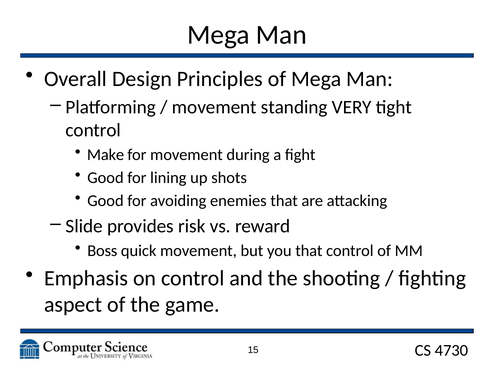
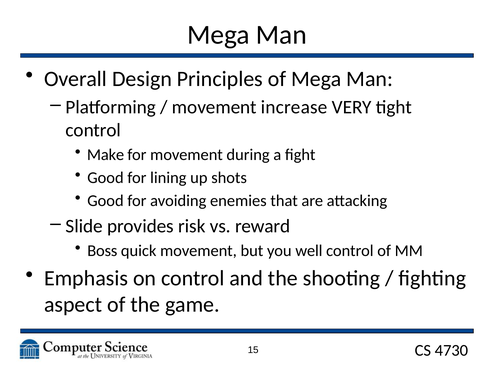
standing: standing -> increase
you that: that -> well
